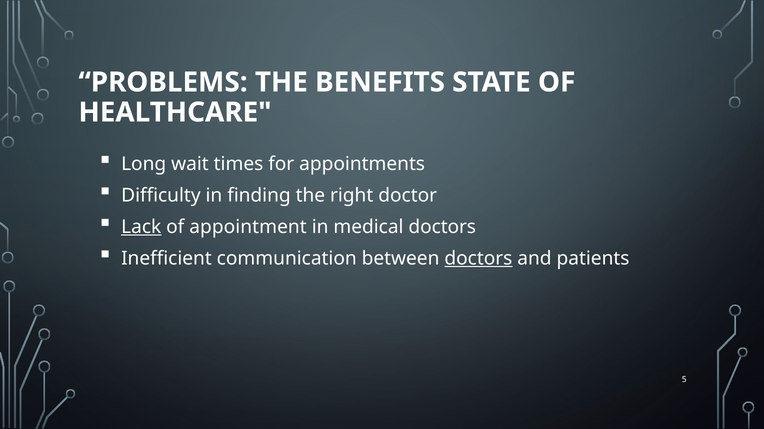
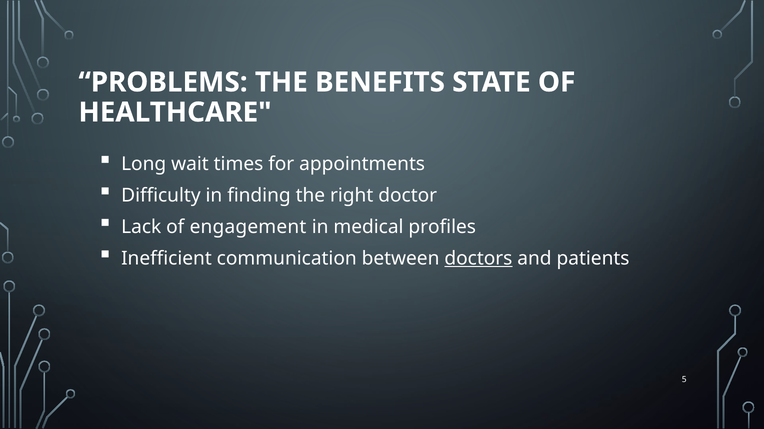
Lack underline: present -> none
appointment: appointment -> engagement
medical doctors: doctors -> profiles
